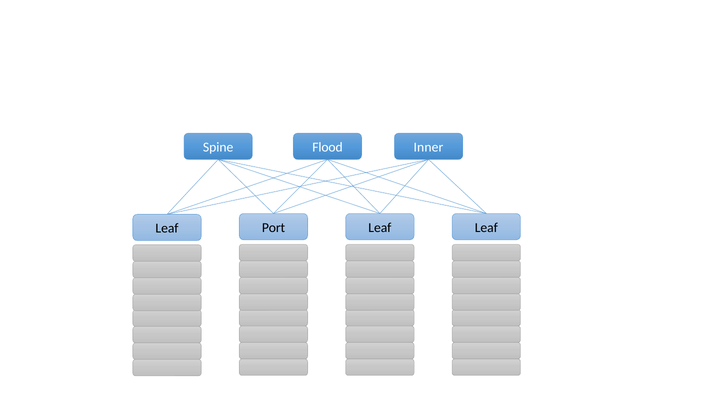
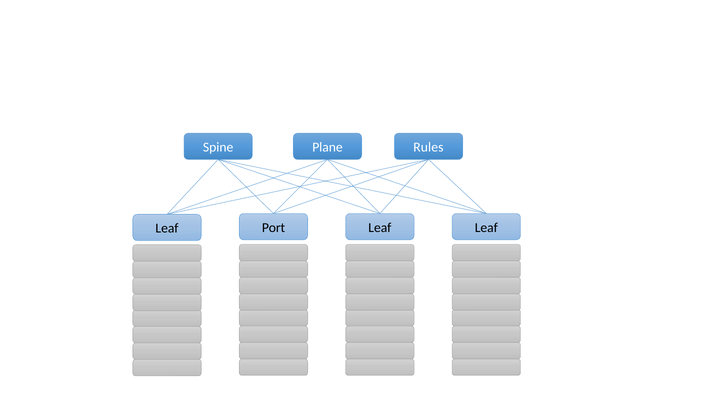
Flood: Flood -> Plane
Inner: Inner -> Rules
